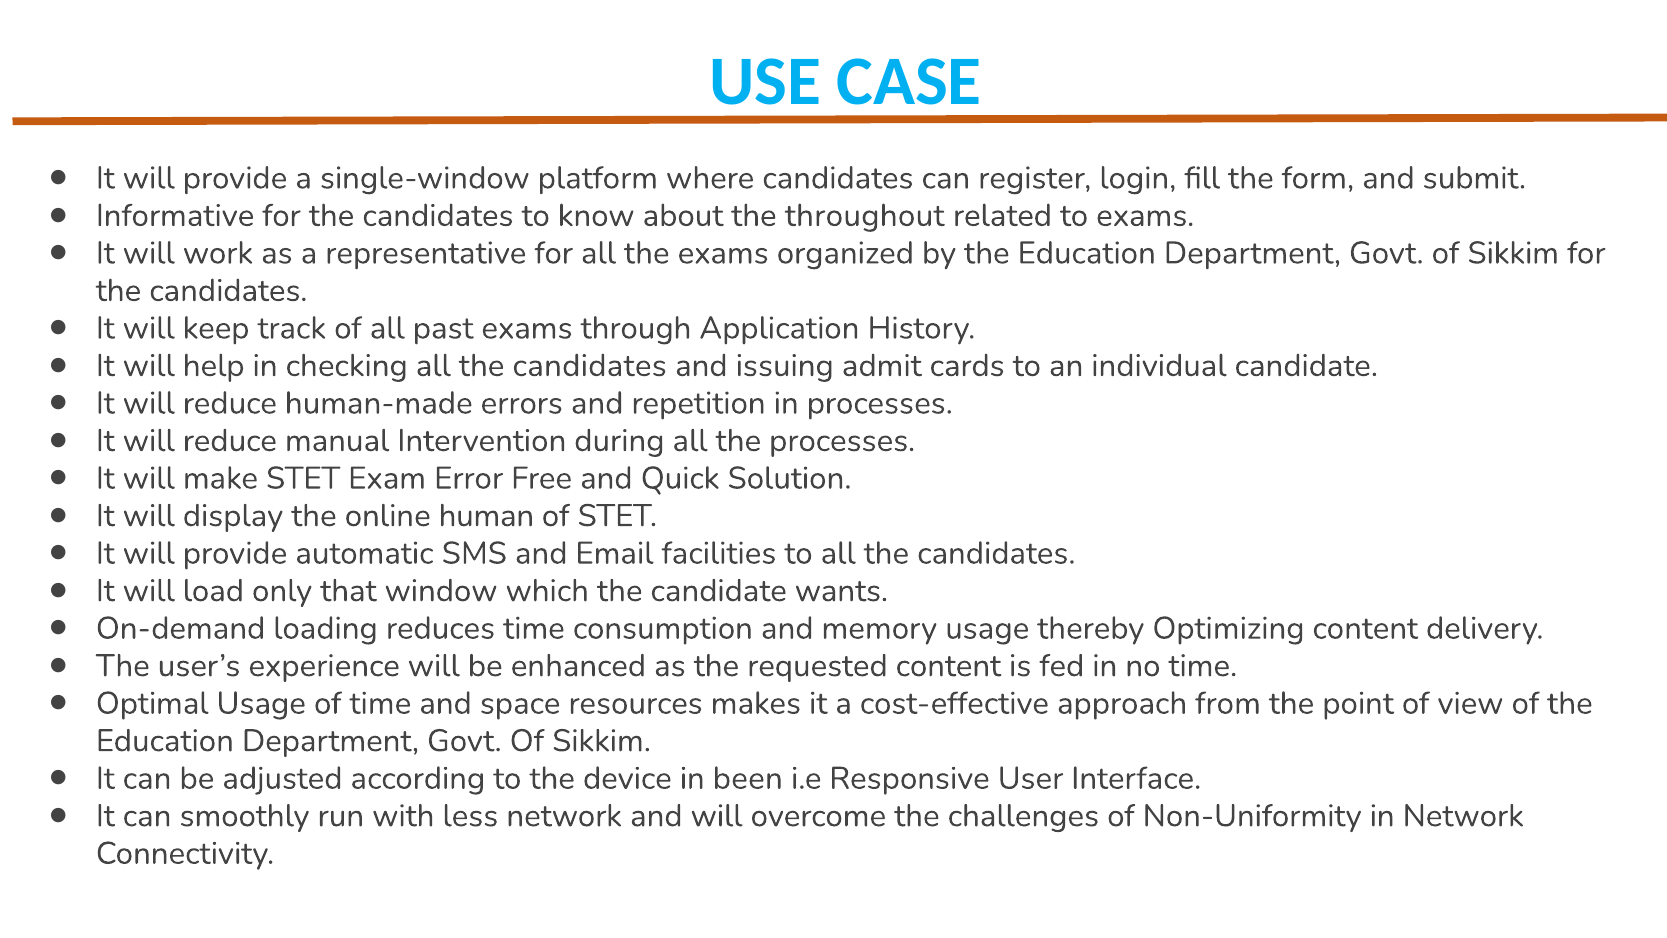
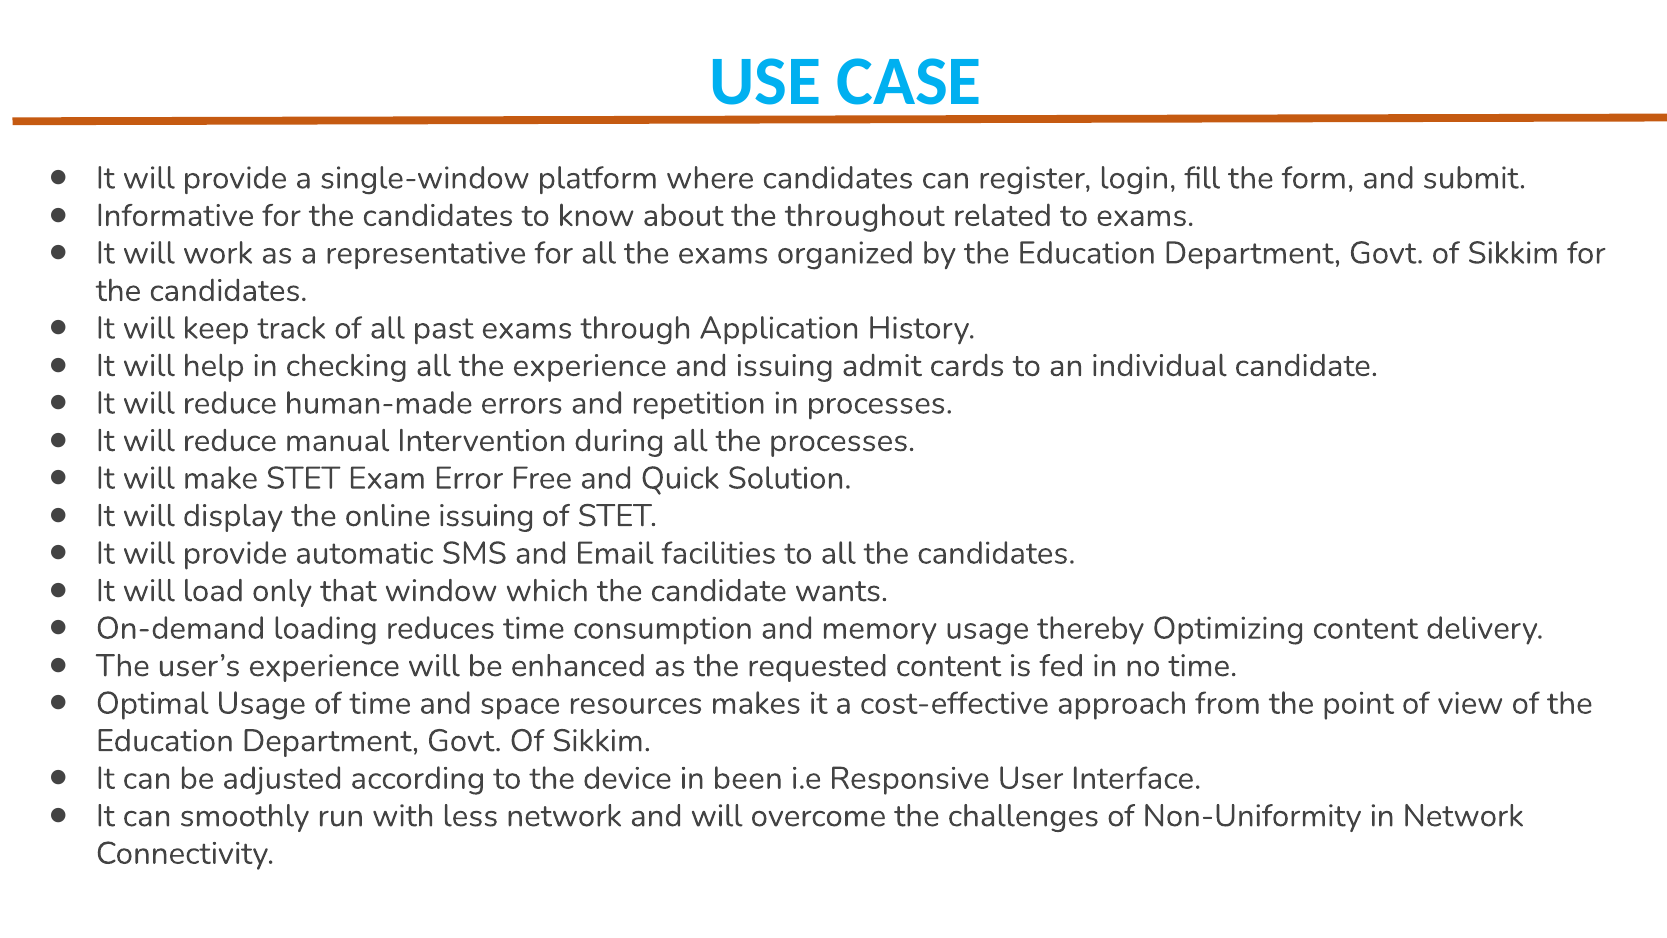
checking all the candidates: candidates -> experience
online human: human -> issuing
